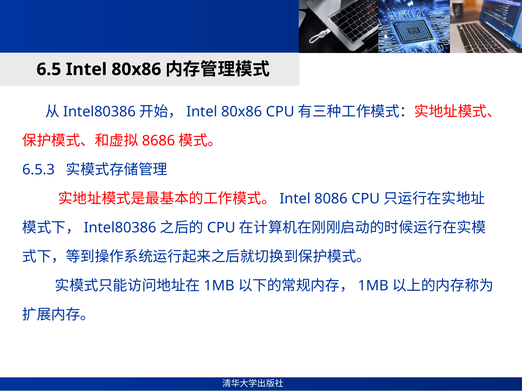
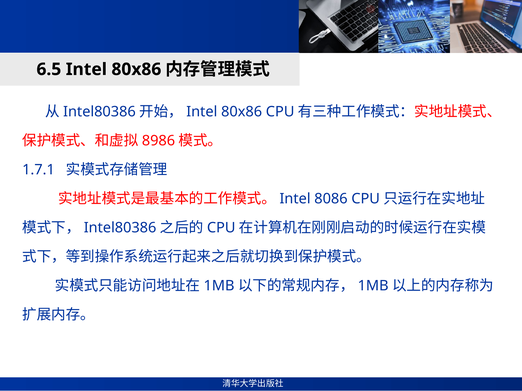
8686: 8686 -> 8986
6.5.3: 6.5.3 -> 1.7.1
